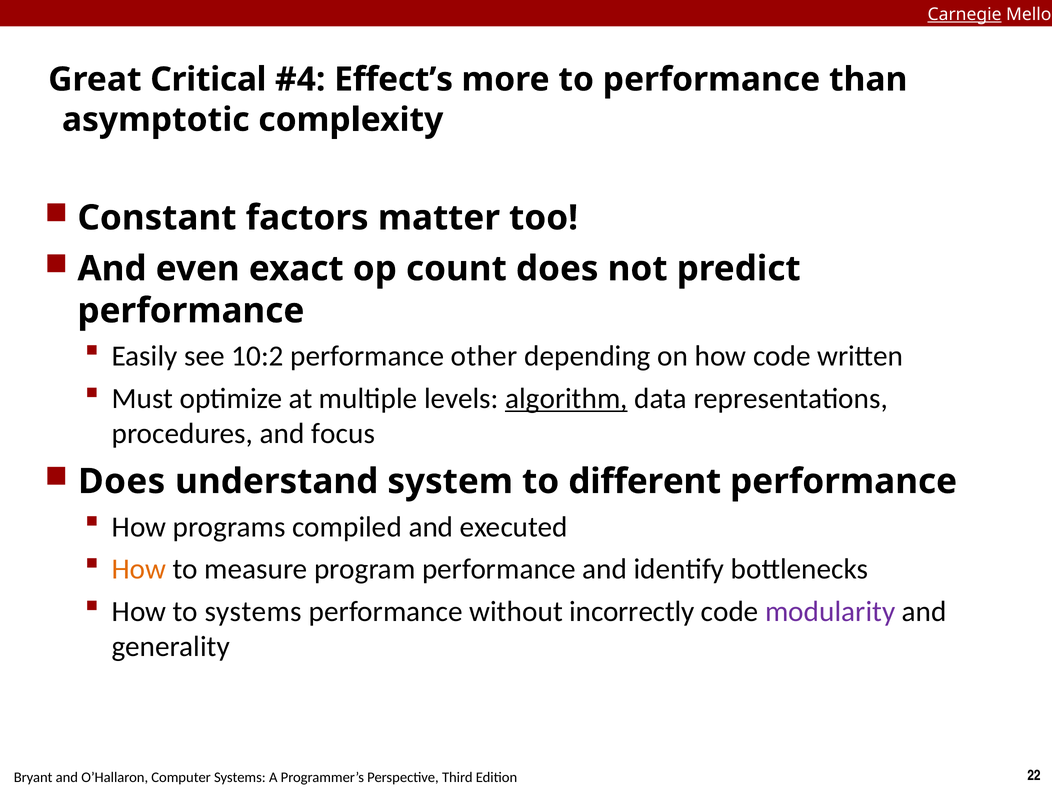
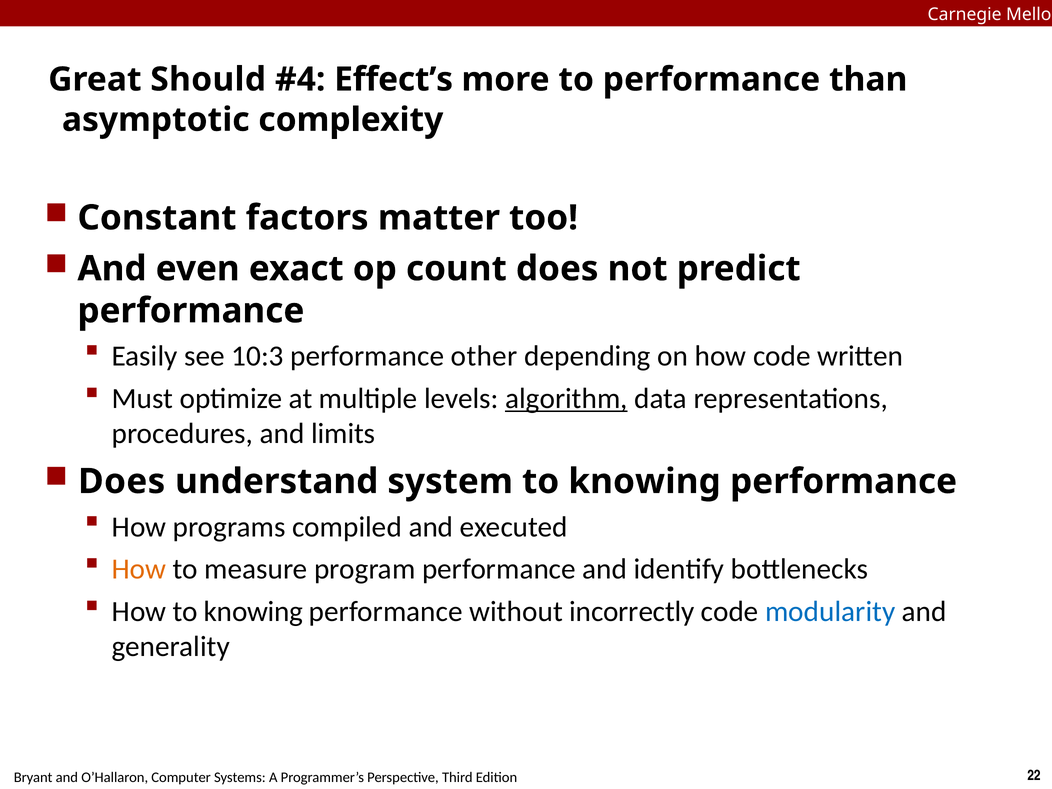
Carnegie underline: present -> none
Critical: Critical -> Should
10:2: 10:2 -> 10:3
focus: focus -> limits
system to different: different -> knowing
How to systems: systems -> knowing
modularity colour: purple -> blue
